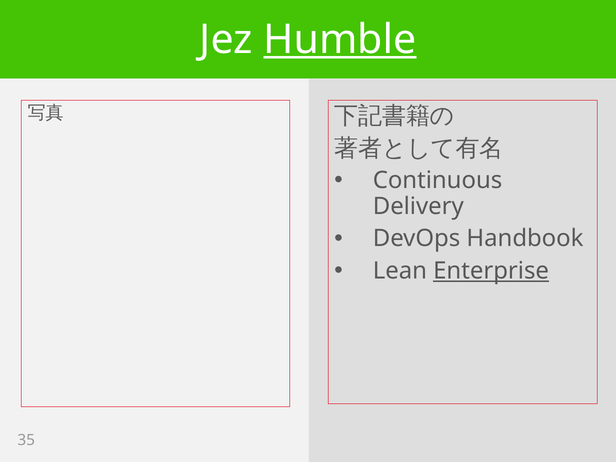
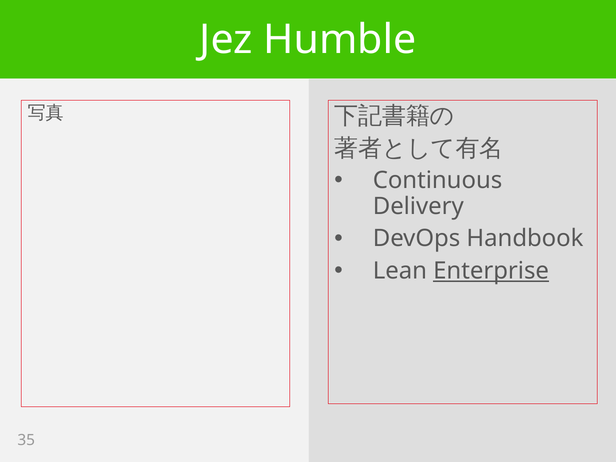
Humble underline: present -> none
